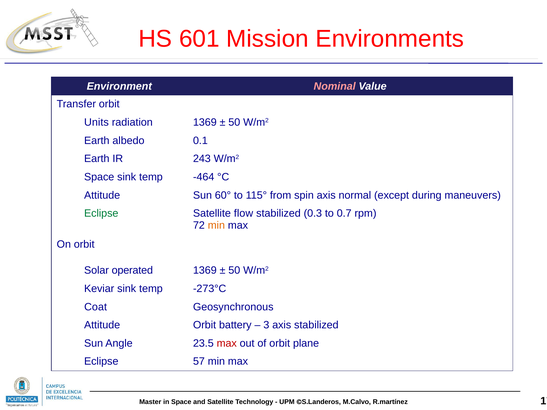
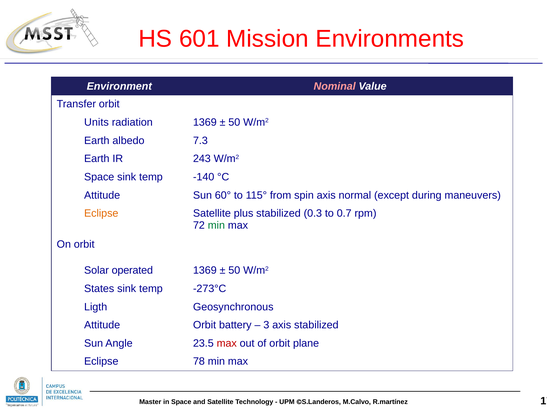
0.1: 0.1 -> 7.3
-464: -464 -> -140
Eclipse at (101, 214) colour: green -> orange
flow: flow -> plus
min at (216, 225) colour: orange -> green
Keviar: Keviar -> States
Coat: Coat -> Ligth
57: 57 -> 78
